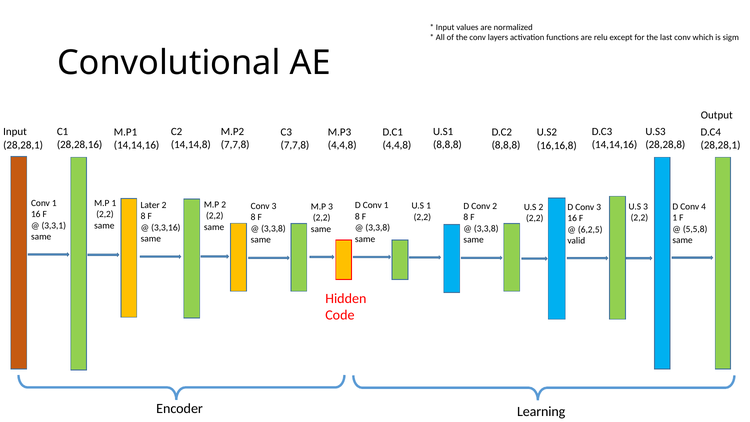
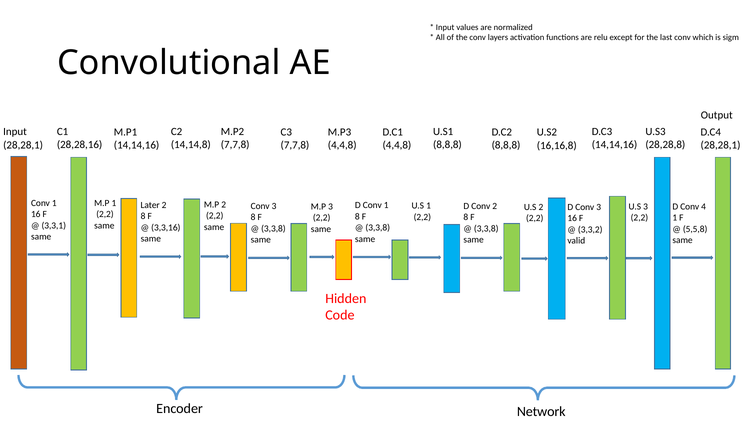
6,2,5: 6,2,5 -> 3,3,2
Learning: Learning -> Network
